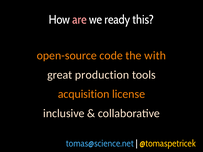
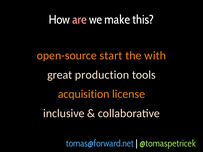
ready: ready -> make
code: code -> start
tomas@science.net: tomas@science.net -> tomas@forward.net
@tomaspetricek colour: yellow -> light green
